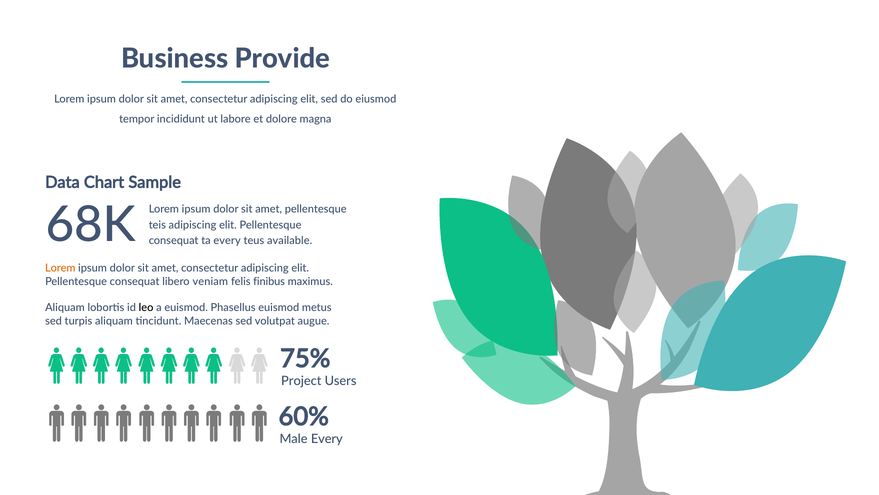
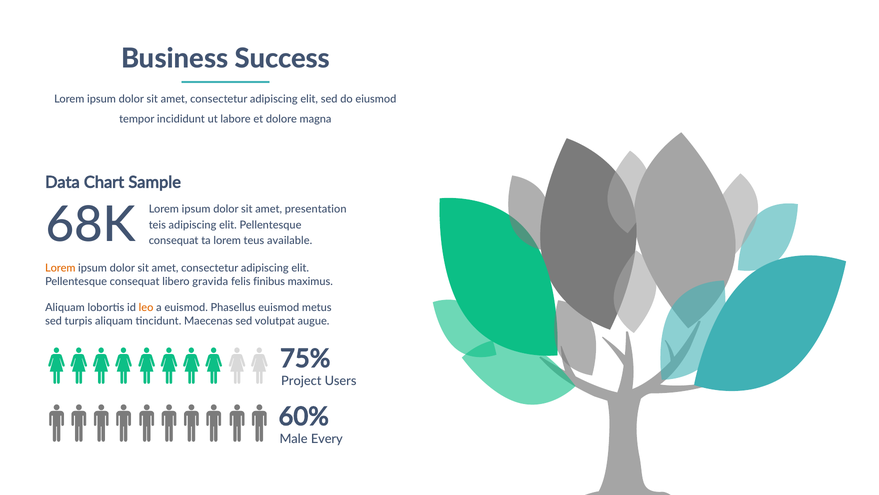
Provide: Provide -> Success
amet pellentesque: pellentesque -> presentation
ta every: every -> lorem
veniam: veniam -> gravida
leo colour: black -> orange
